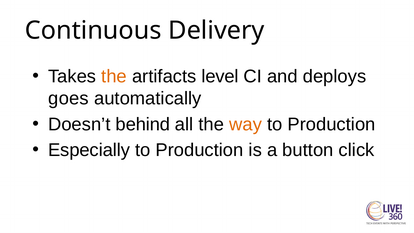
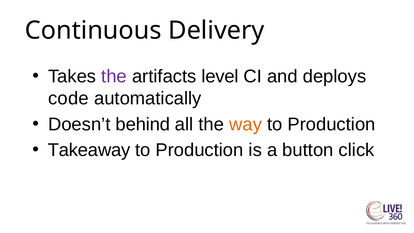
the at (114, 76) colour: orange -> purple
goes: goes -> code
Especially: Especially -> Takeaway
